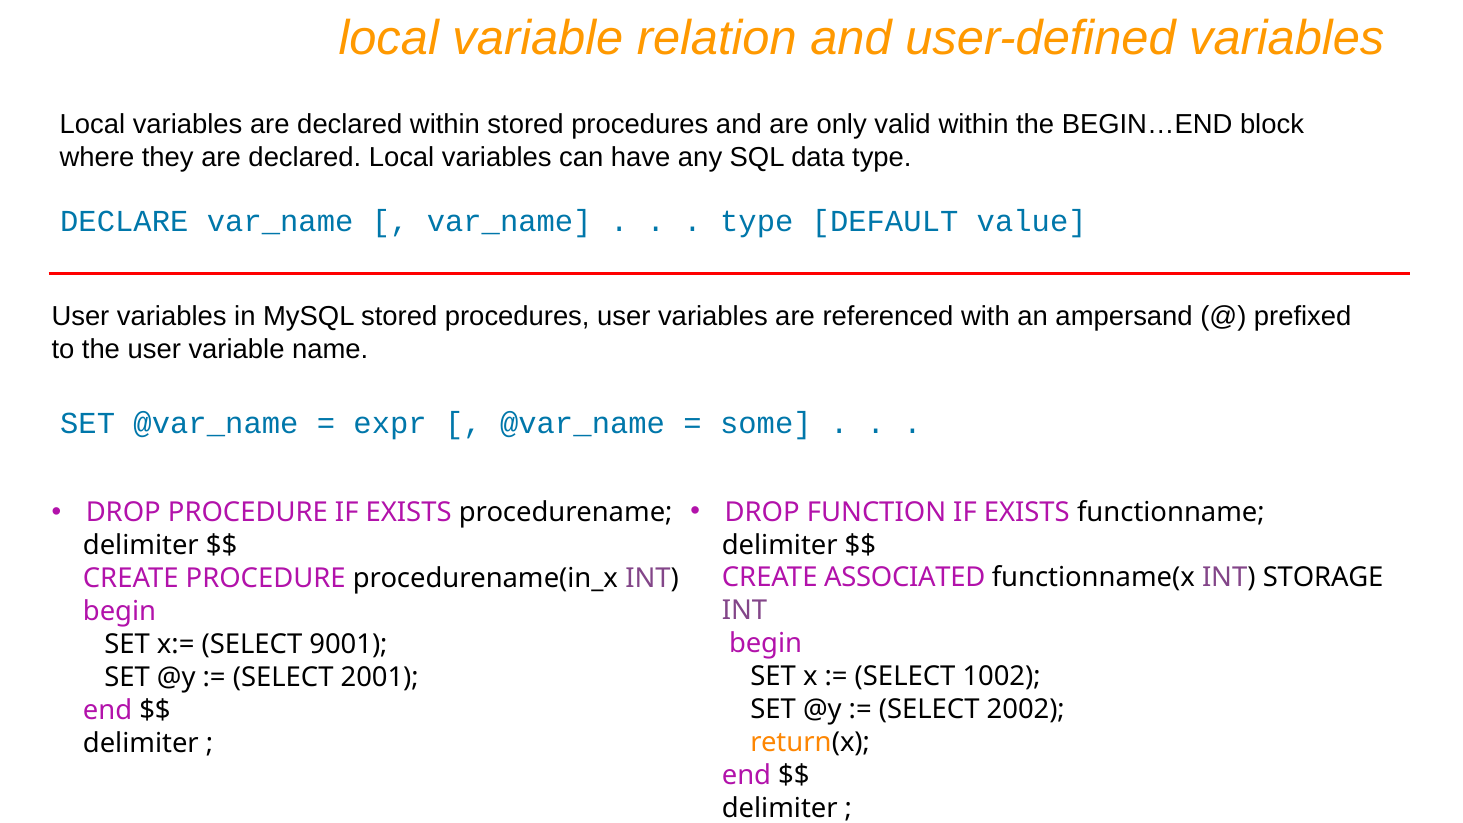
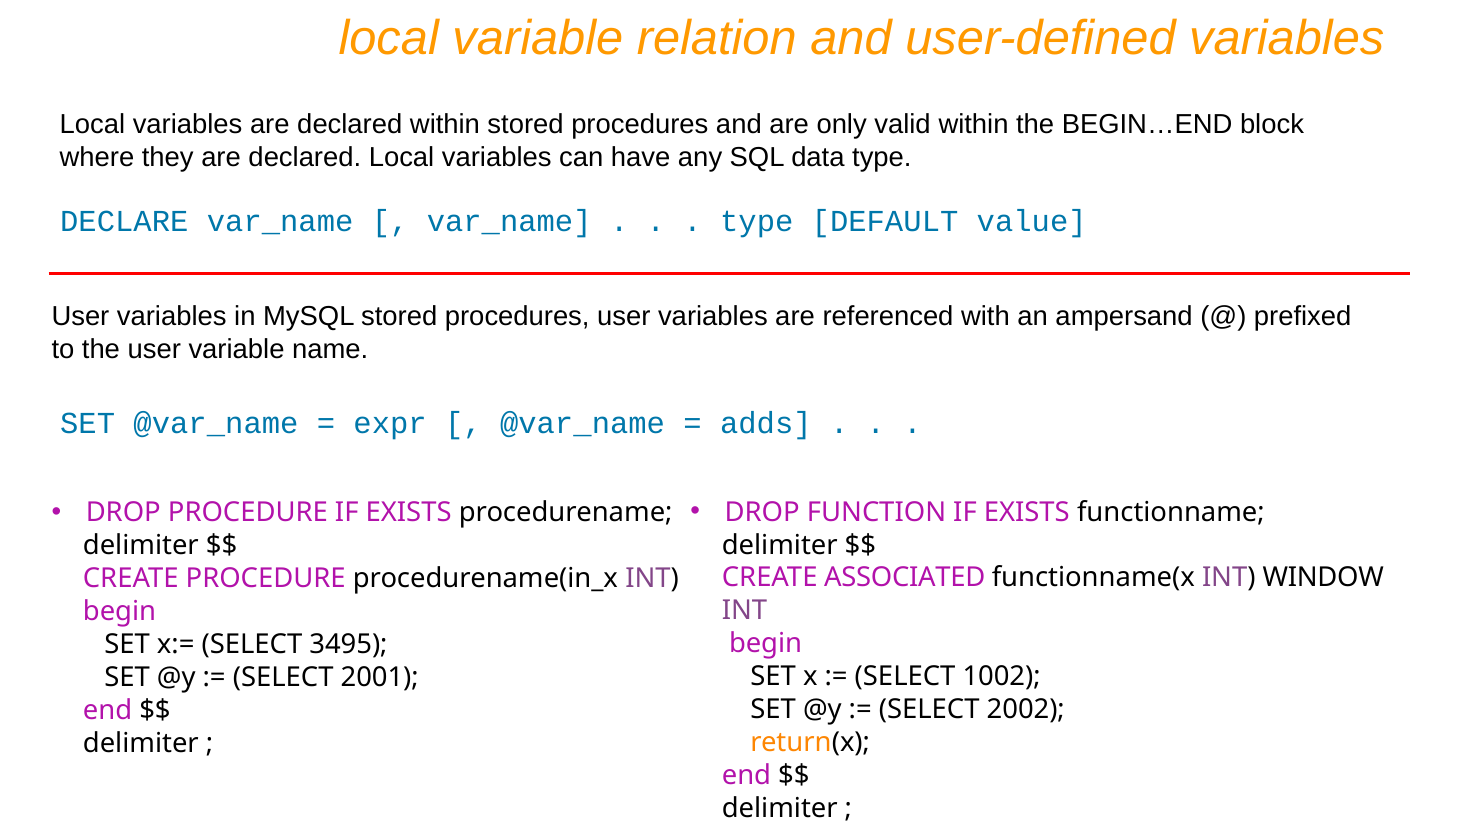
some: some -> adds
STORAGE: STORAGE -> WINDOW
9001: 9001 -> 3495
